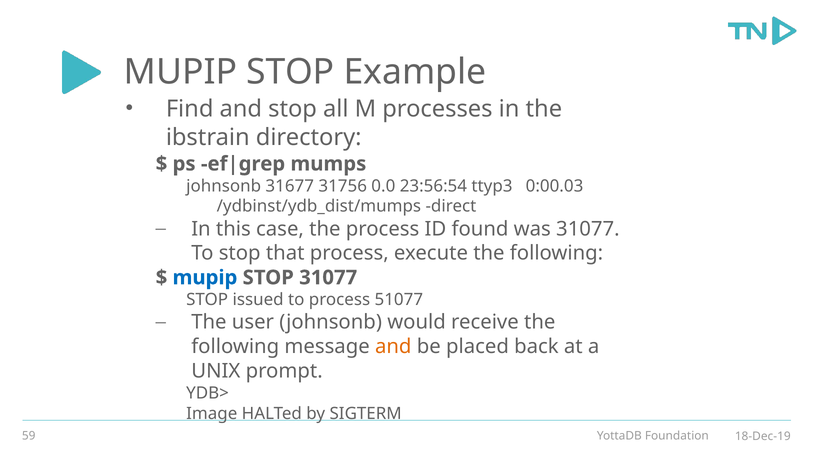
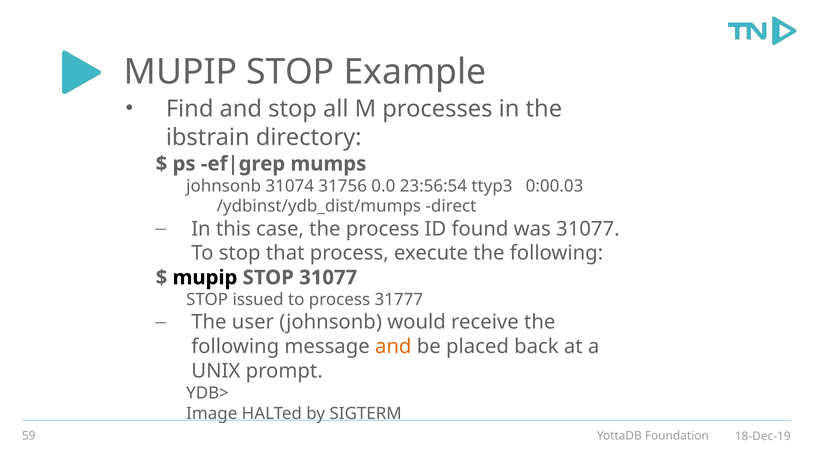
31677: 31677 -> 31074
mupip at (205, 278) colour: blue -> black
51077: 51077 -> 31777
